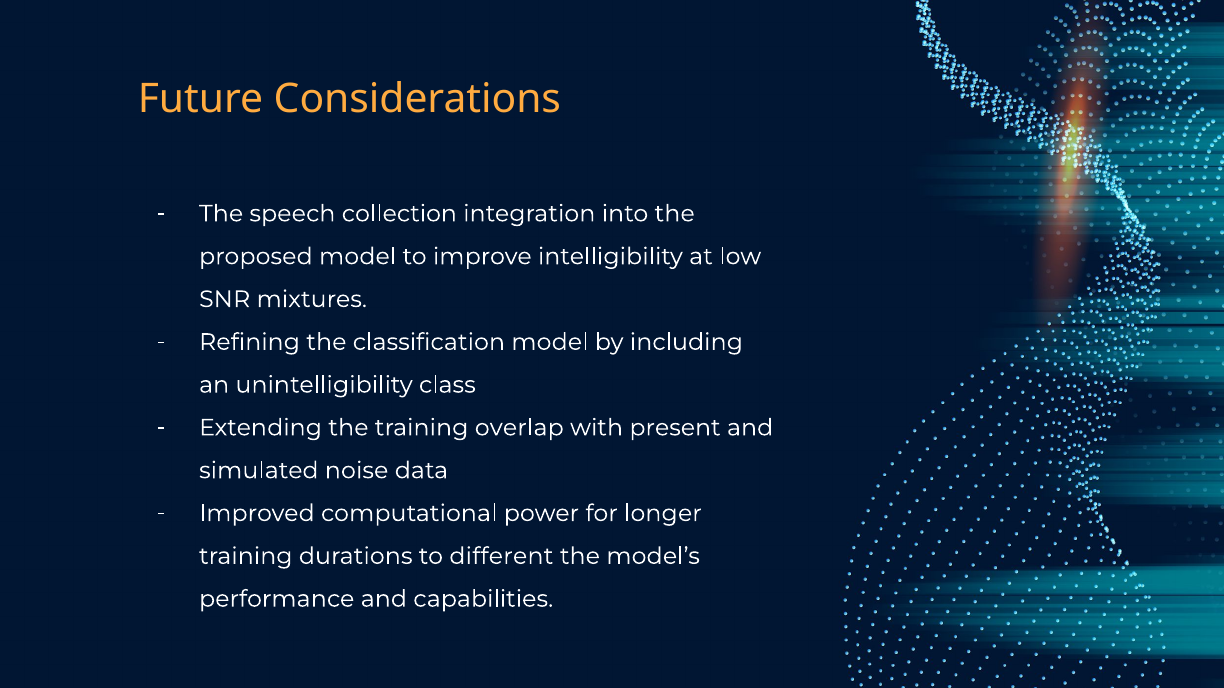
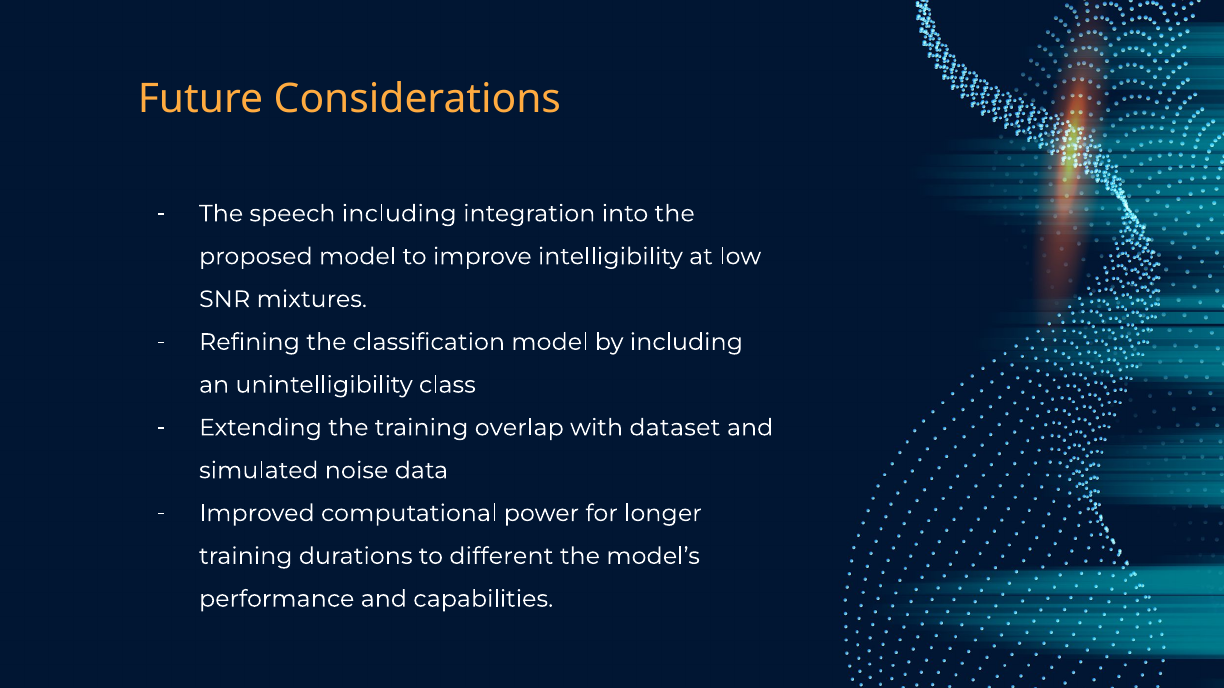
speech collection: collection -> including
present: present -> dataset
